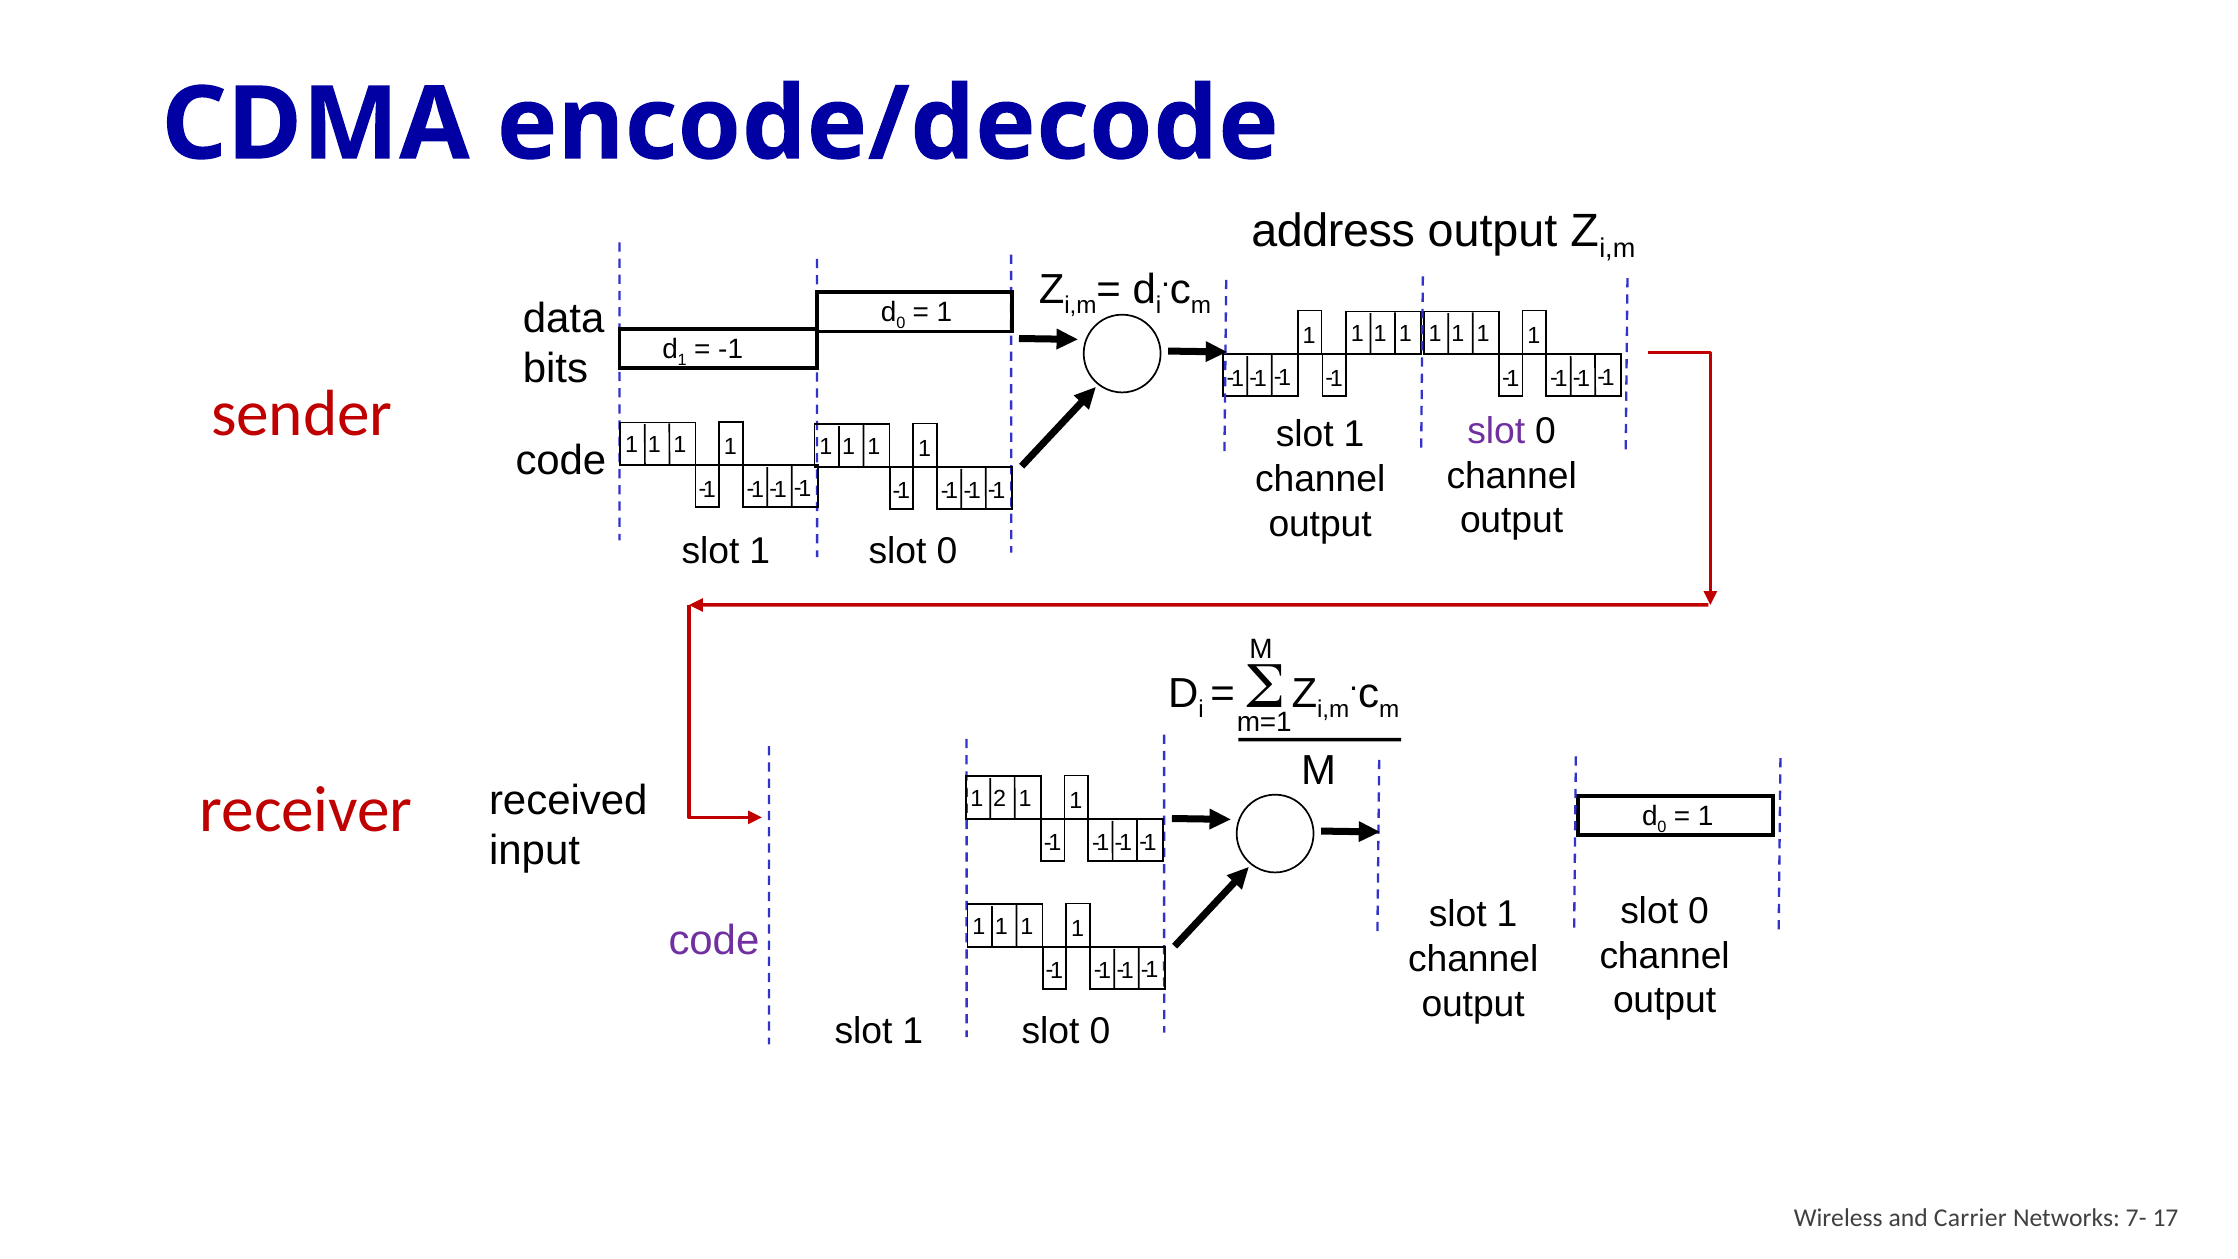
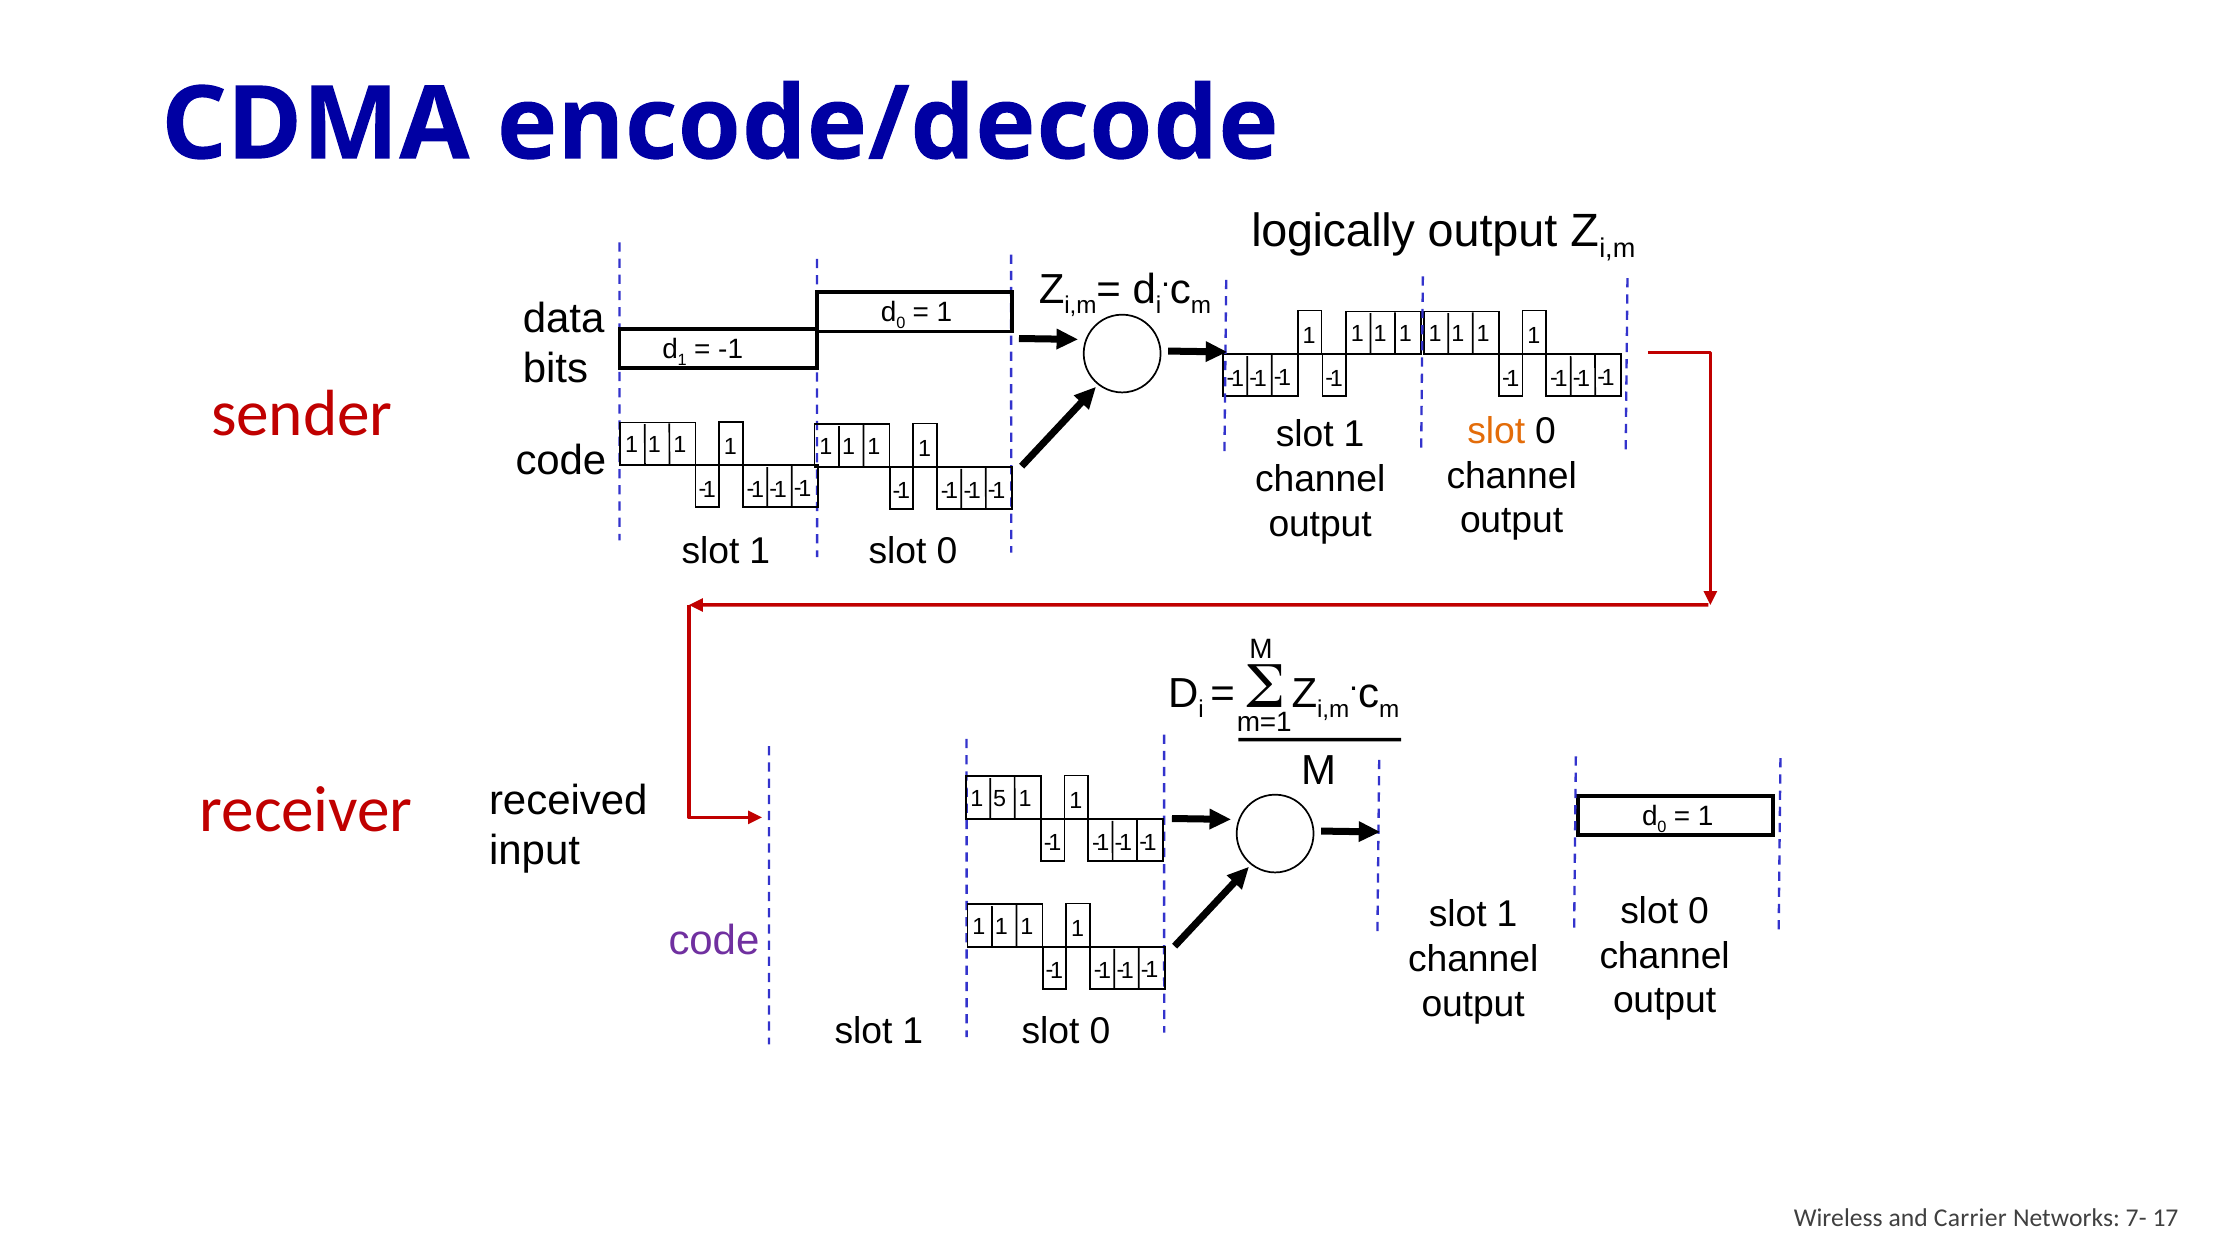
address: address -> logically
slot at (1496, 431) colour: purple -> orange
2: 2 -> 5
